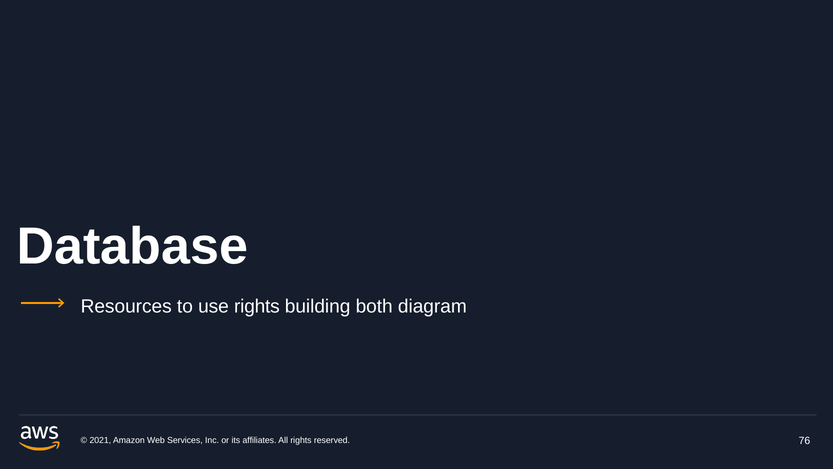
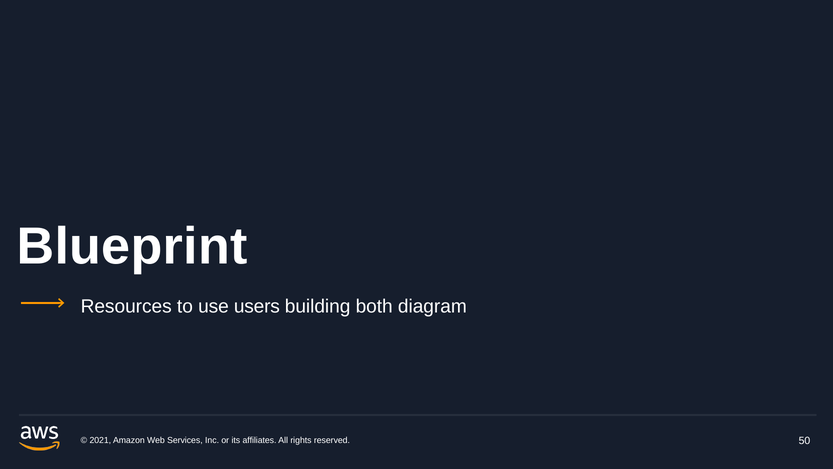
Database: Database -> Blueprint
use rights: rights -> users
76: 76 -> 50
